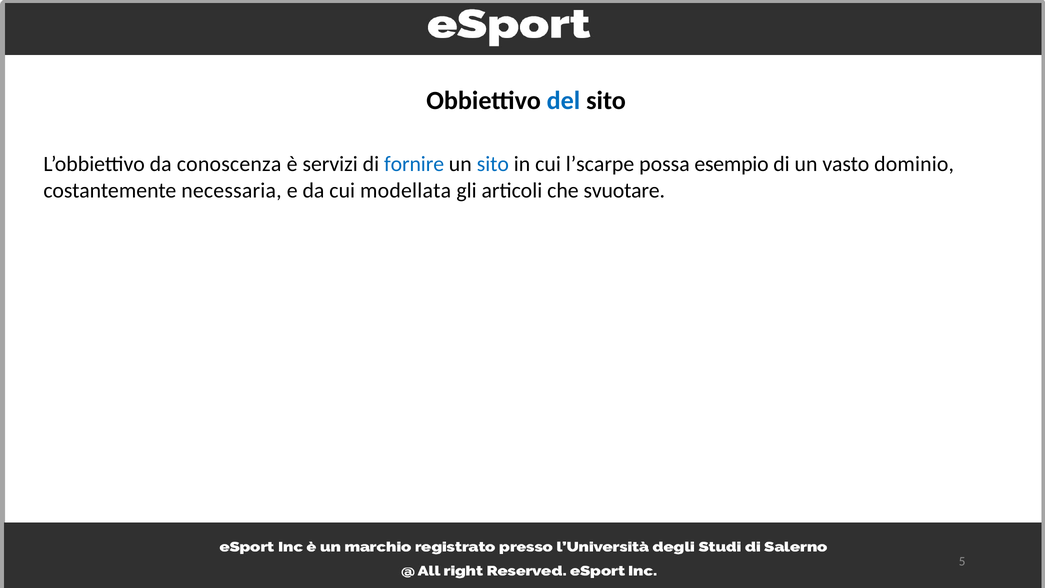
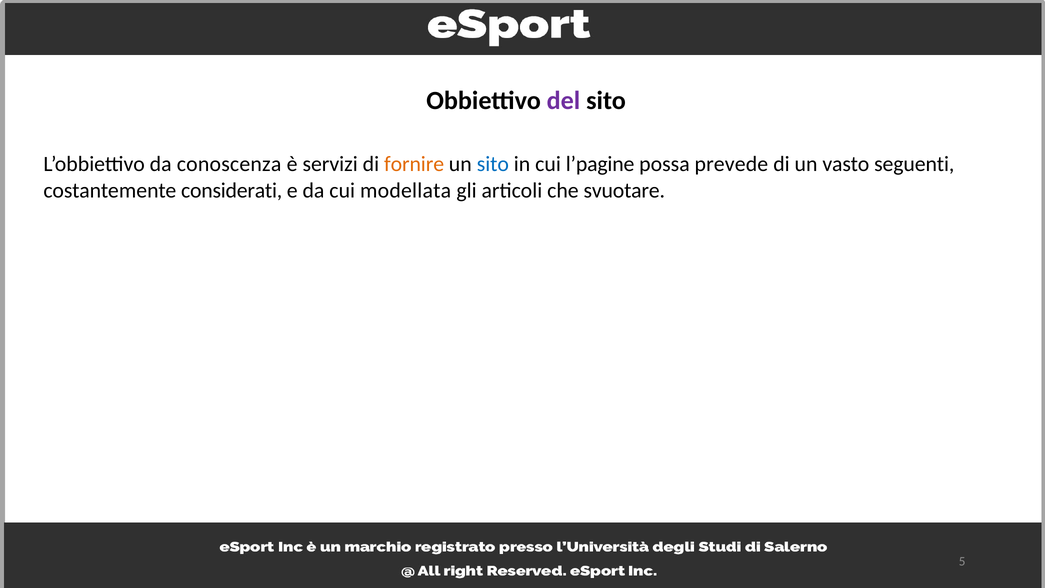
del colour: blue -> purple
fornire colour: blue -> orange
l’scarpe: l’scarpe -> l’pagine
esempio: esempio -> prevede
dominio: dominio -> seguenti
necessaria: necessaria -> considerati
